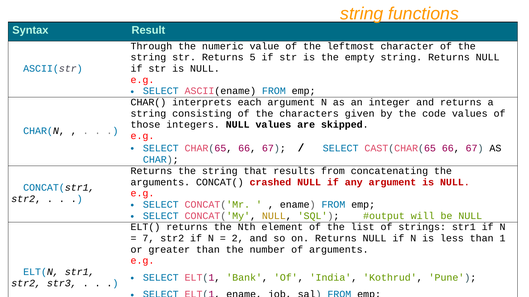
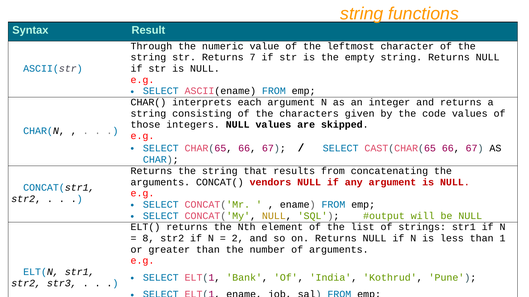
5: 5 -> 7
crashed: crashed -> vendors
7: 7 -> 8
